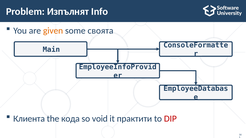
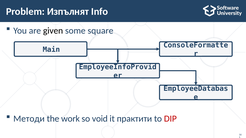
given colour: orange -> black
своята: своята -> square
Клиента: Клиента -> Методи
кода: кода -> work
